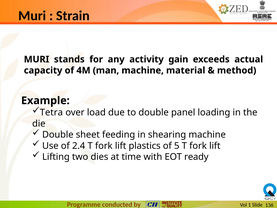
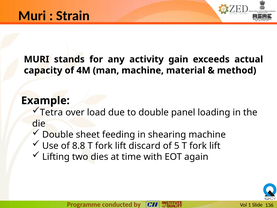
2.4: 2.4 -> 8.8
plastics: plastics -> discard
ready: ready -> again
